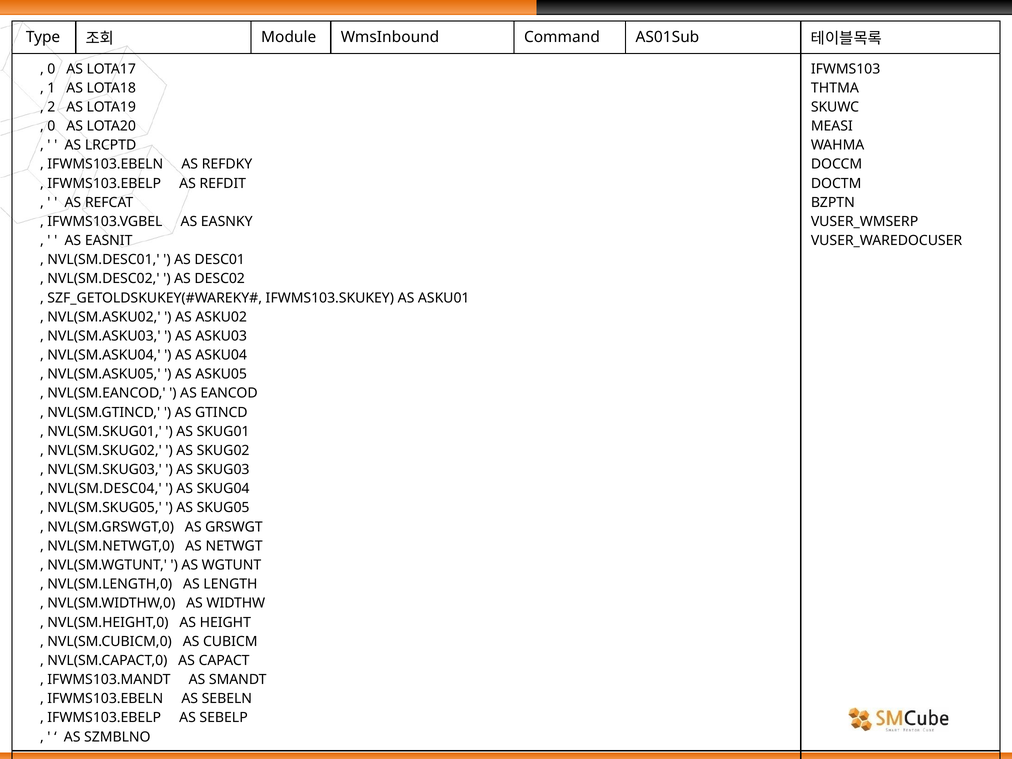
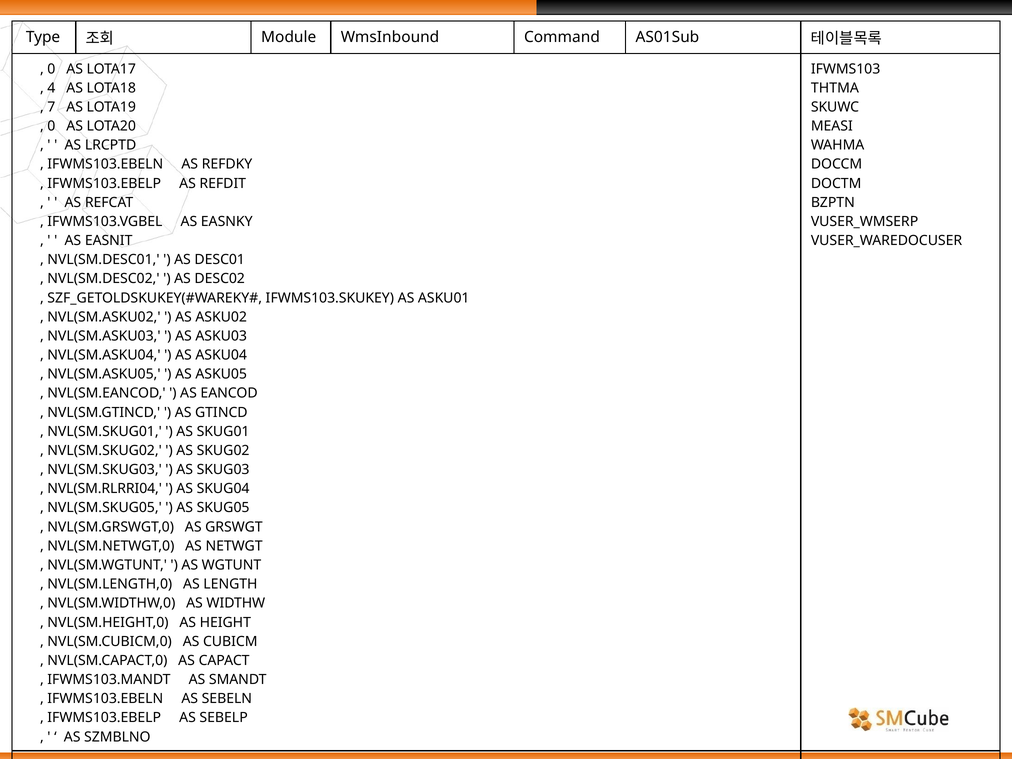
1: 1 -> 4
2: 2 -> 7
NVL(SM.DESC04: NVL(SM.DESC04 -> NVL(SM.RLRRI04
